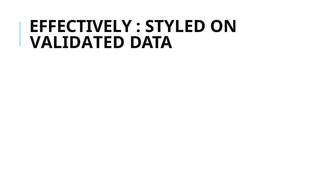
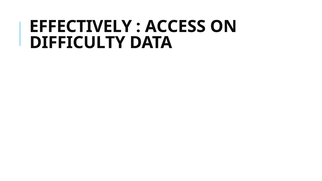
STYLED: STYLED -> ACCESS
VALIDATED: VALIDATED -> DIFFICULTY
